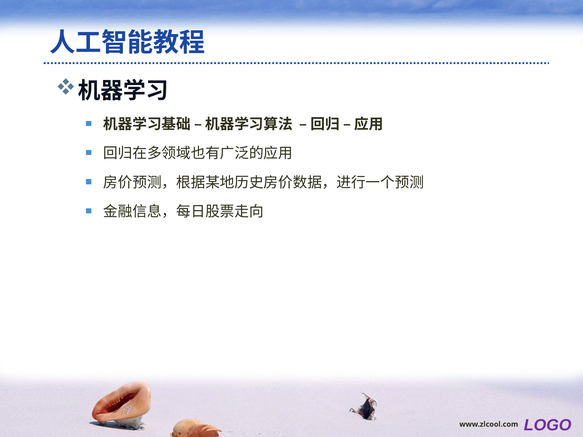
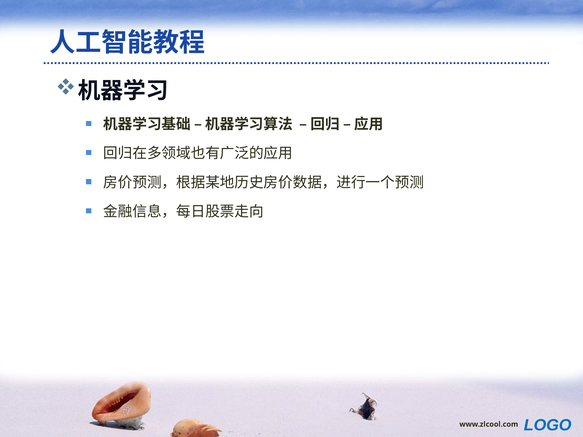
LOGO colour: purple -> blue
